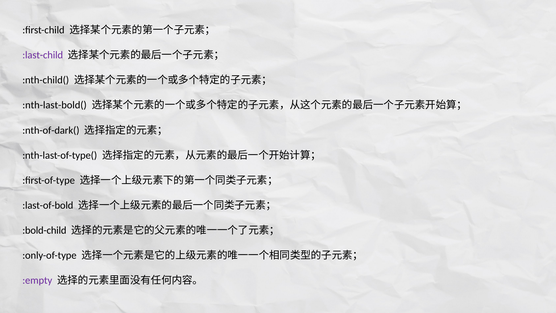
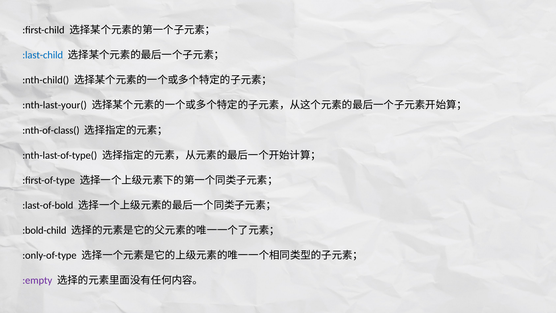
:last-child colour: purple -> blue
:nth-last-bold(: :nth-last-bold( -> :nth-last-your(
:nth-of-dark(: :nth-of-dark( -> :nth-of-class(
